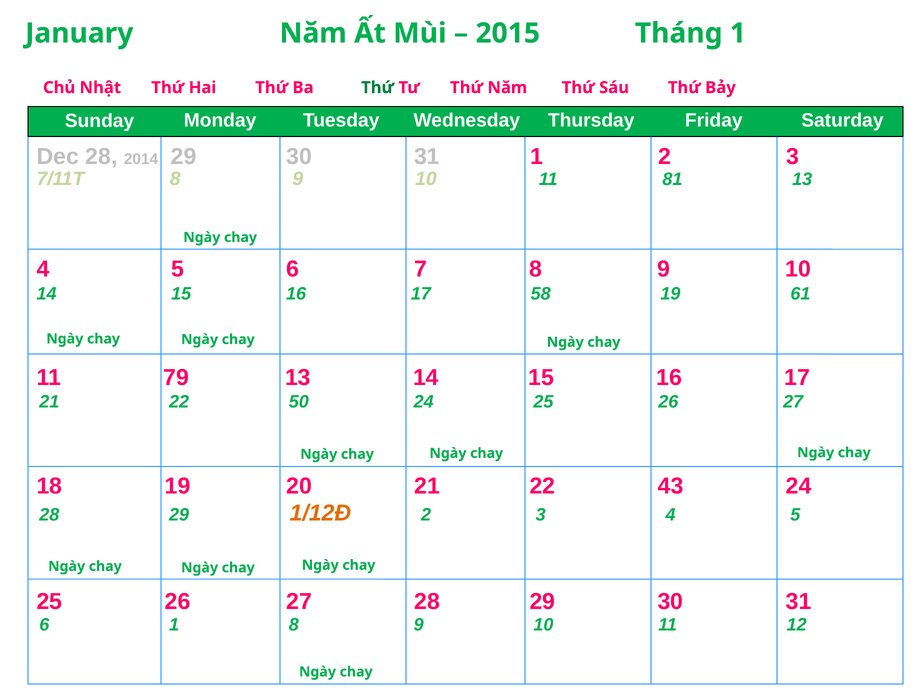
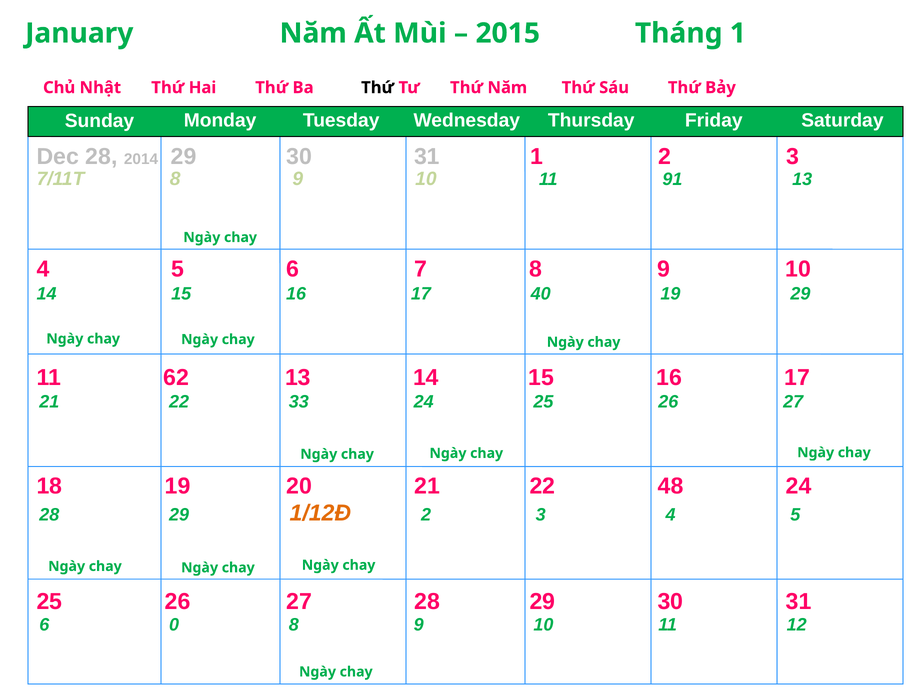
Thứ at (378, 88) colour: green -> black
81: 81 -> 91
58: 58 -> 40
19 61: 61 -> 29
79: 79 -> 62
50: 50 -> 33
43: 43 -> 48
6 1: 1 -> 0
